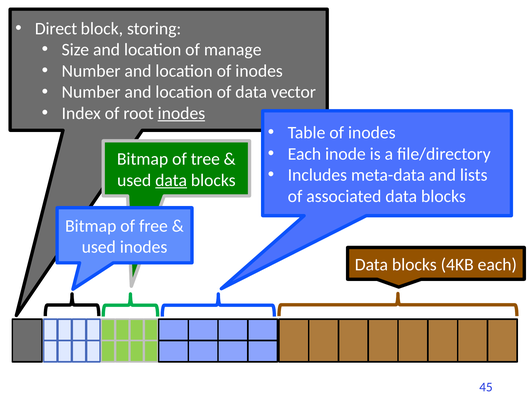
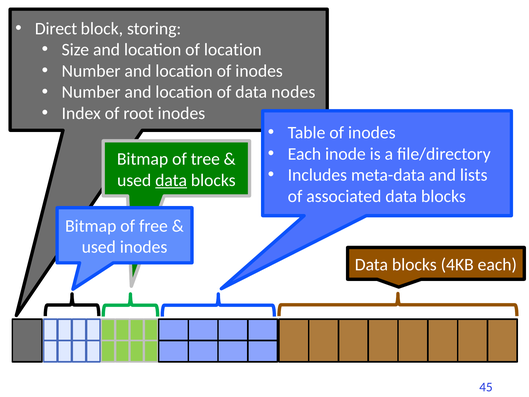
of manage: manage -> location
vector: vector -> nodes
inodes at (181, 113) underline: present -> none
